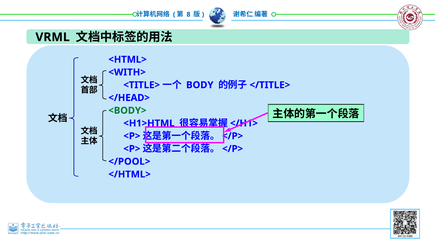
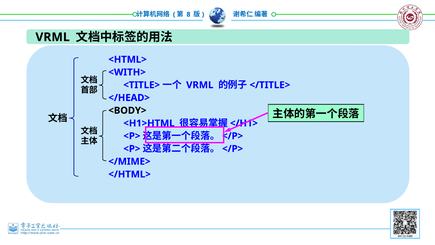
BODY at (200, 85): BODY -> VRML
<BODY> colour: green -> black
</POOL>: </POOL> -> </MIME>
